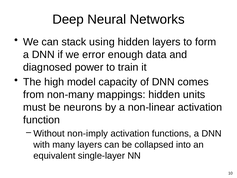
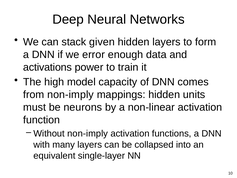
using: using -> given
diagnosed: diagnosed -> activations
from non-many: non-many -> non-imply
